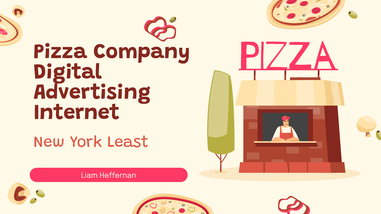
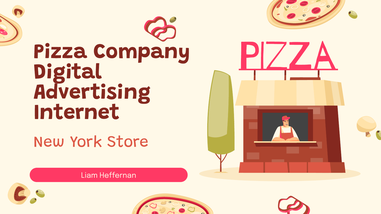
Least: Least -> Store
